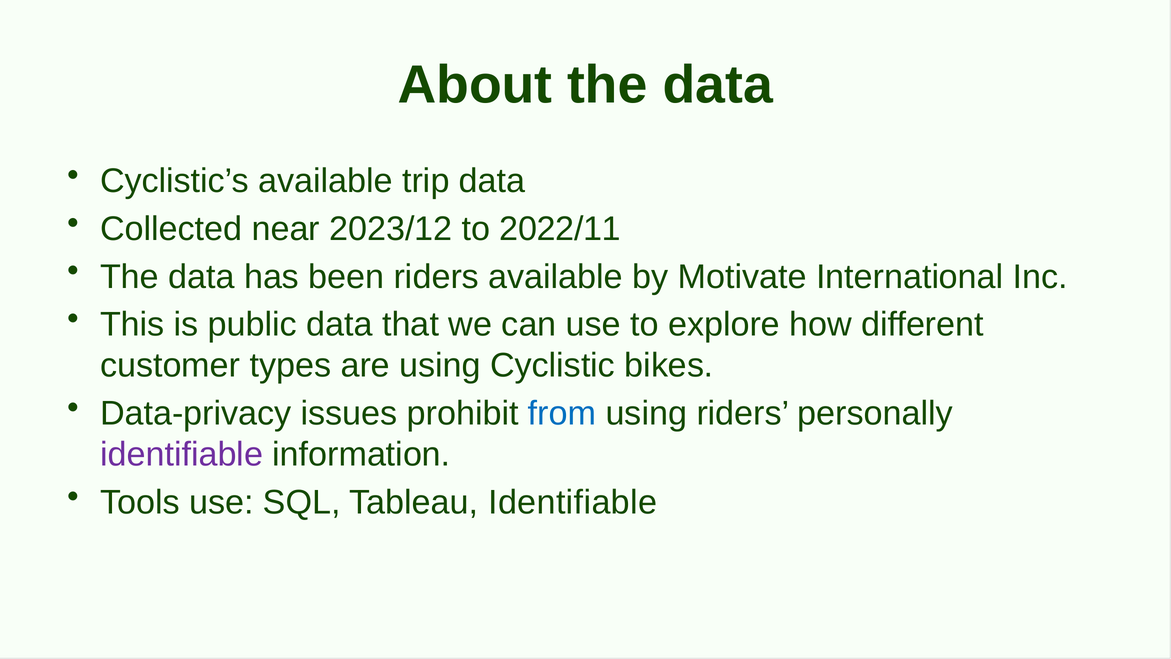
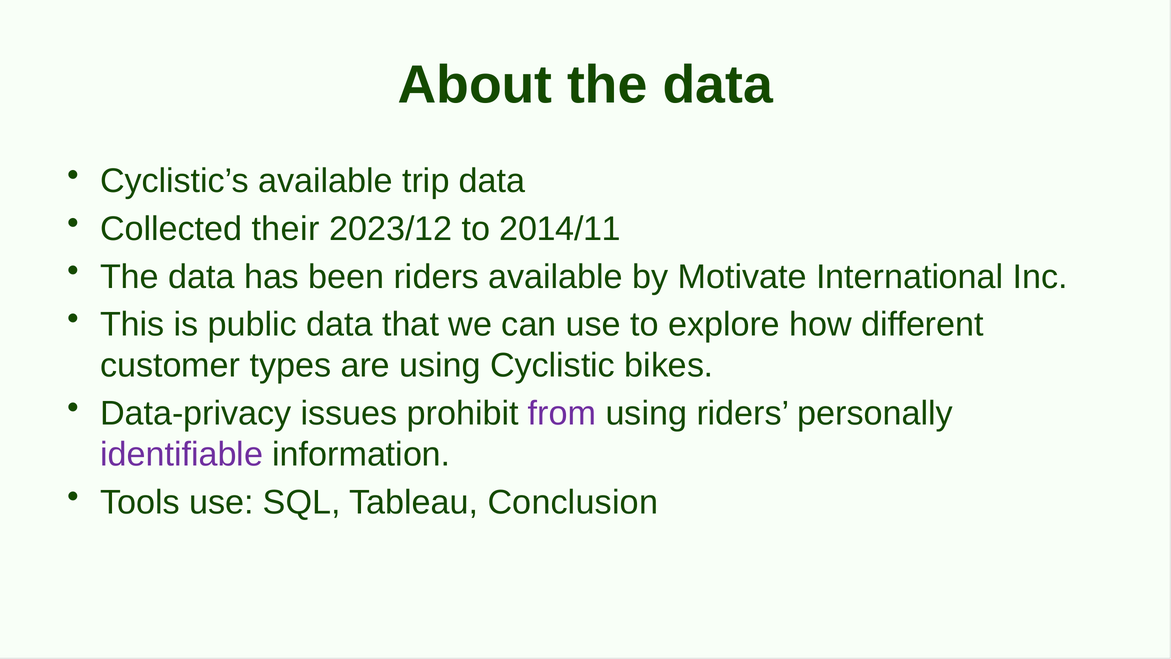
near: near -> their
2022/11: 2022/11 -> 2014/11
from colour: blue -> purple
Tableau Identifiable: Identifiable -> Conclusion
